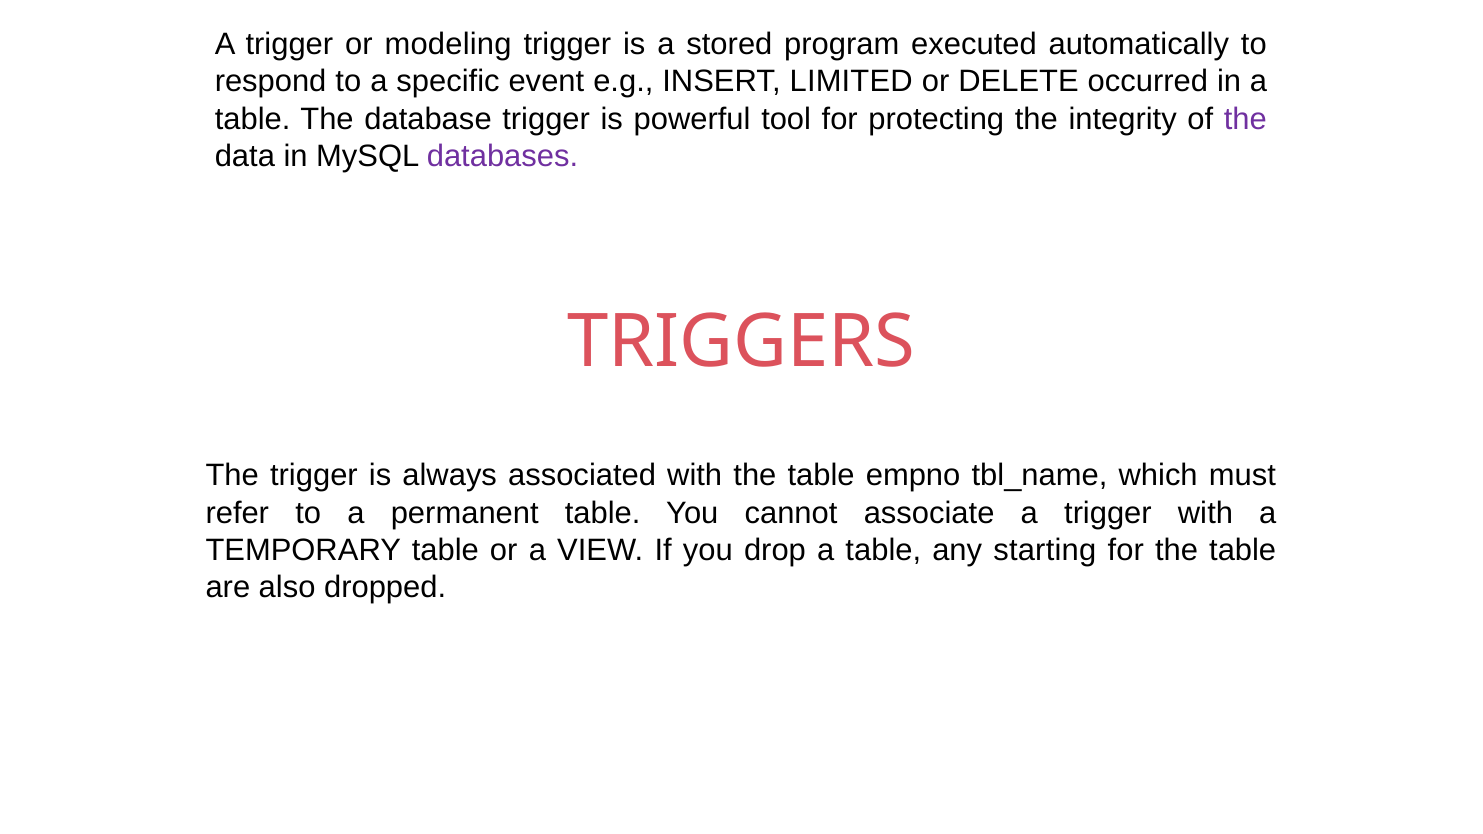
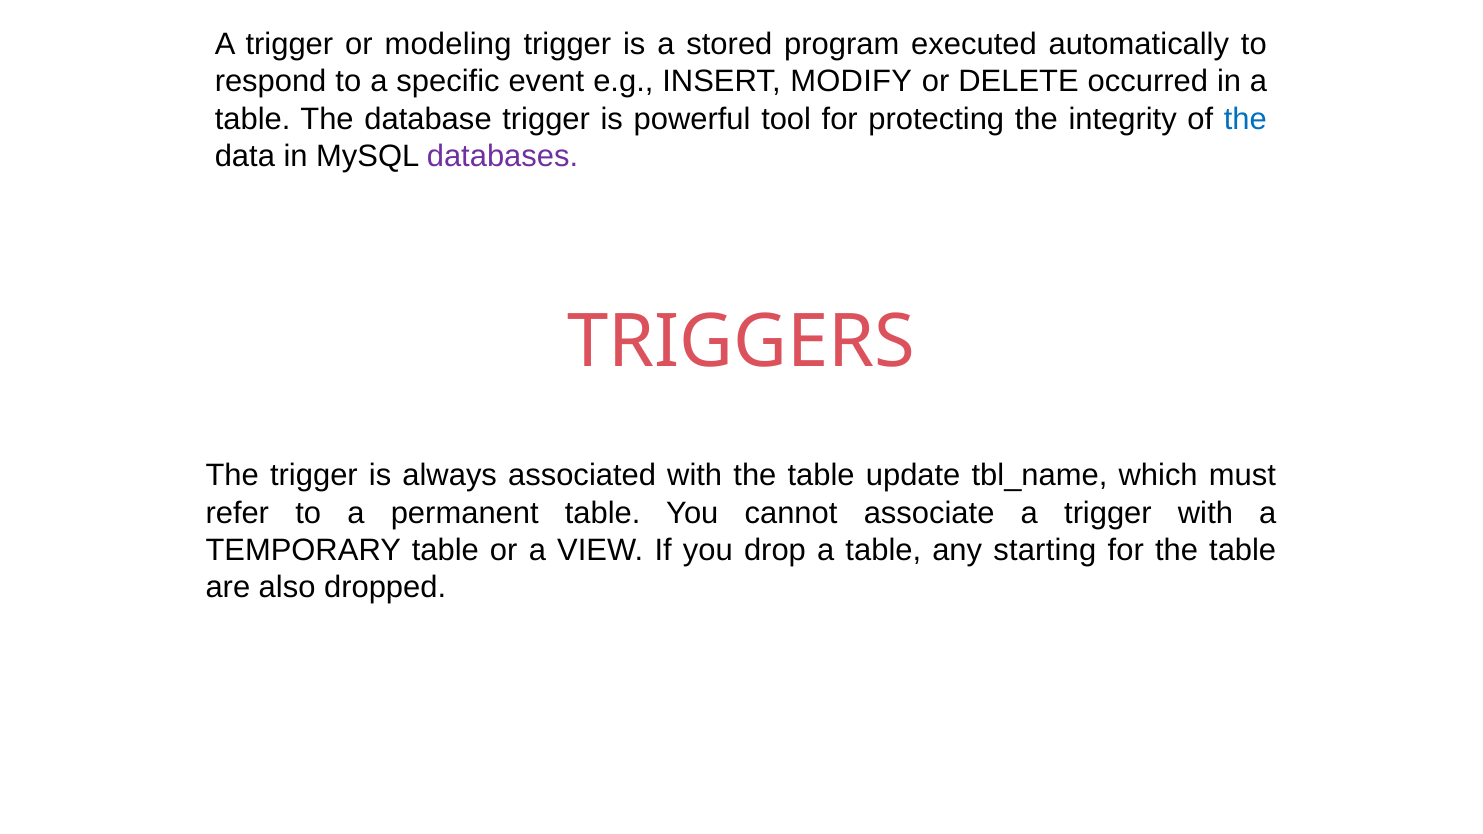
LIMITED: LIMITED -> MODIFY
the at (1245, 119) colour: purple -> blue
empno: empno -> update
